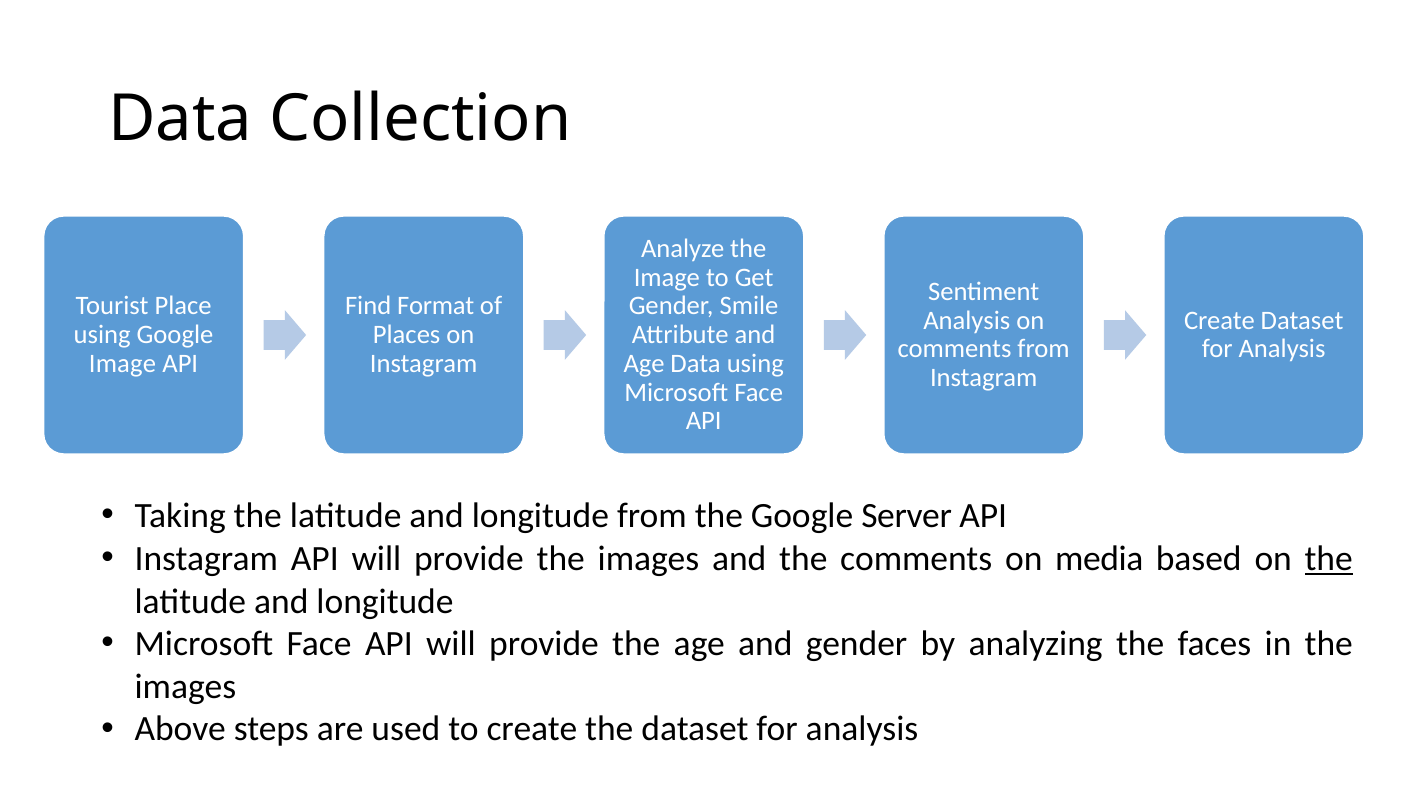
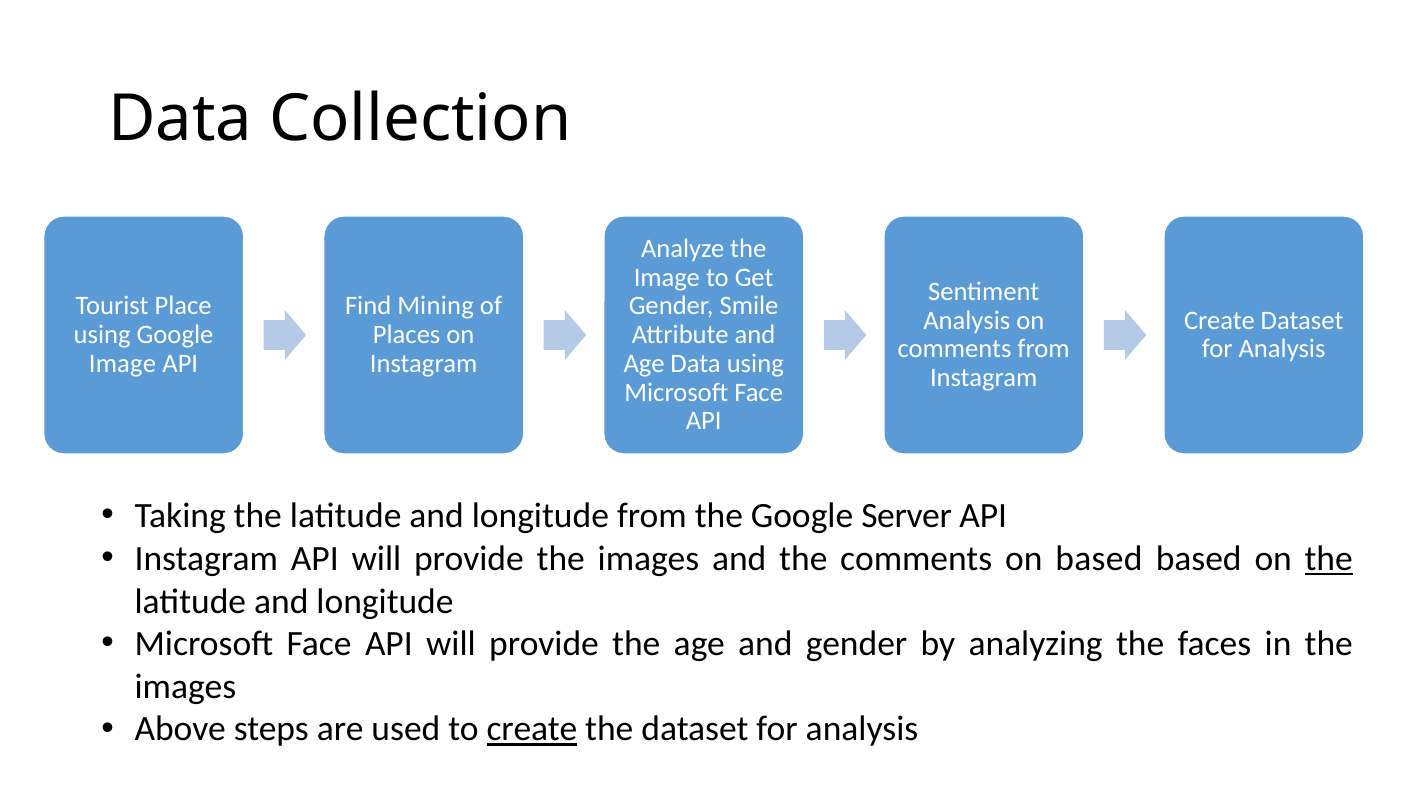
Format: Format -> Mining
on media: media -> based
create at (532, 730) underline: none -> present
